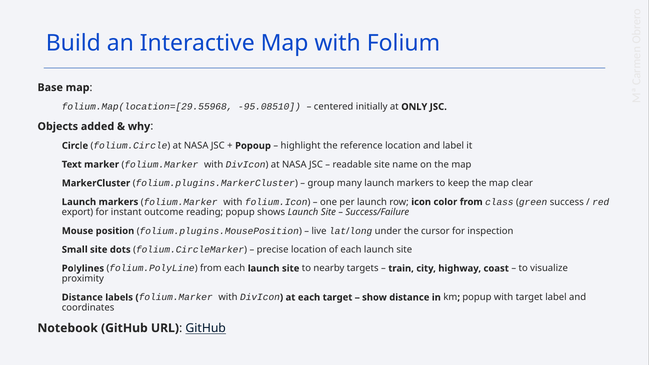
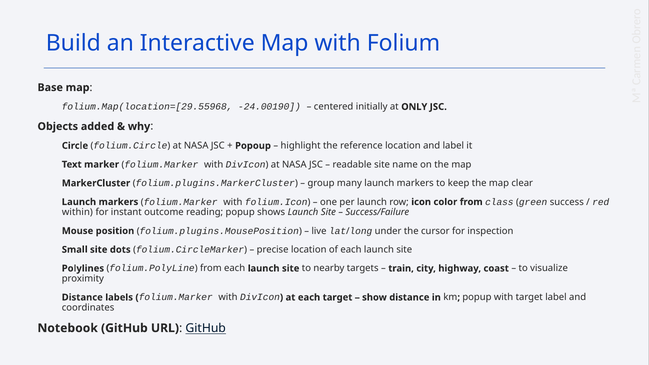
-95.08510: -95.08510 -> -24.00190
export: export -> within
